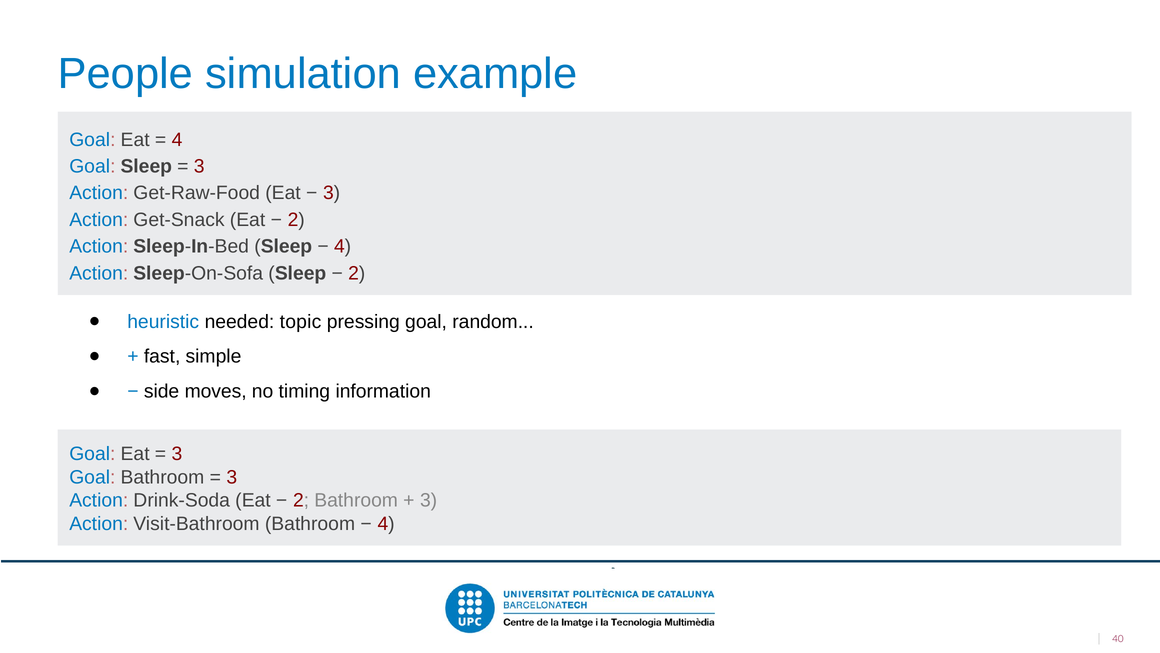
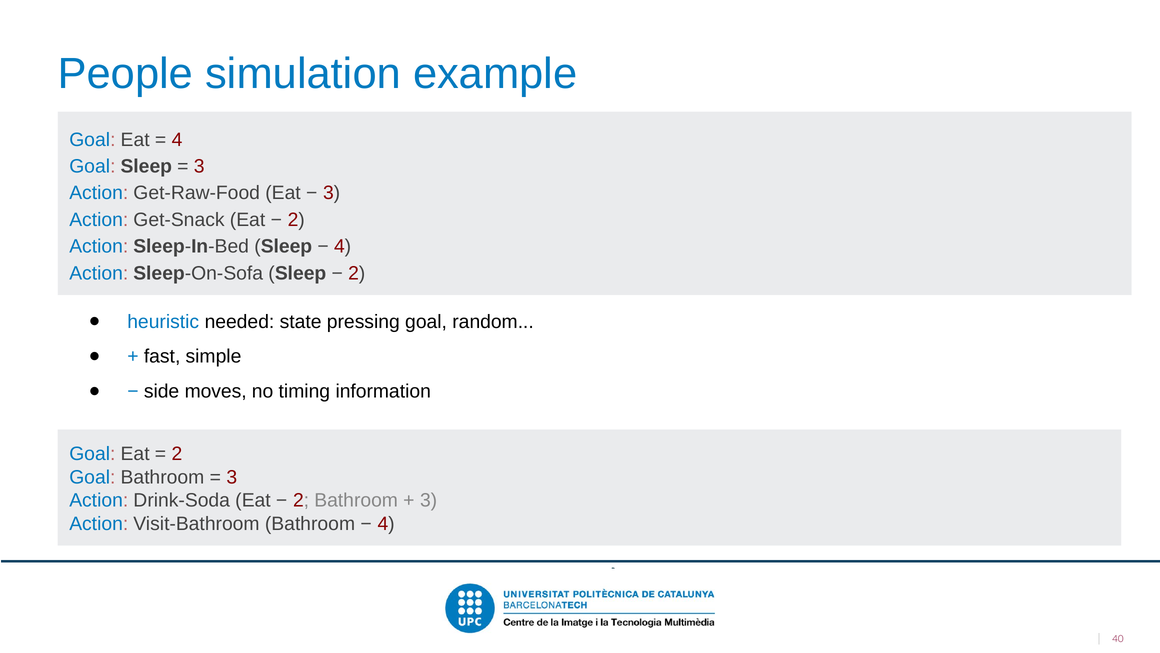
topic: topic -> state
3 at (177, 454): 3 -> 2
